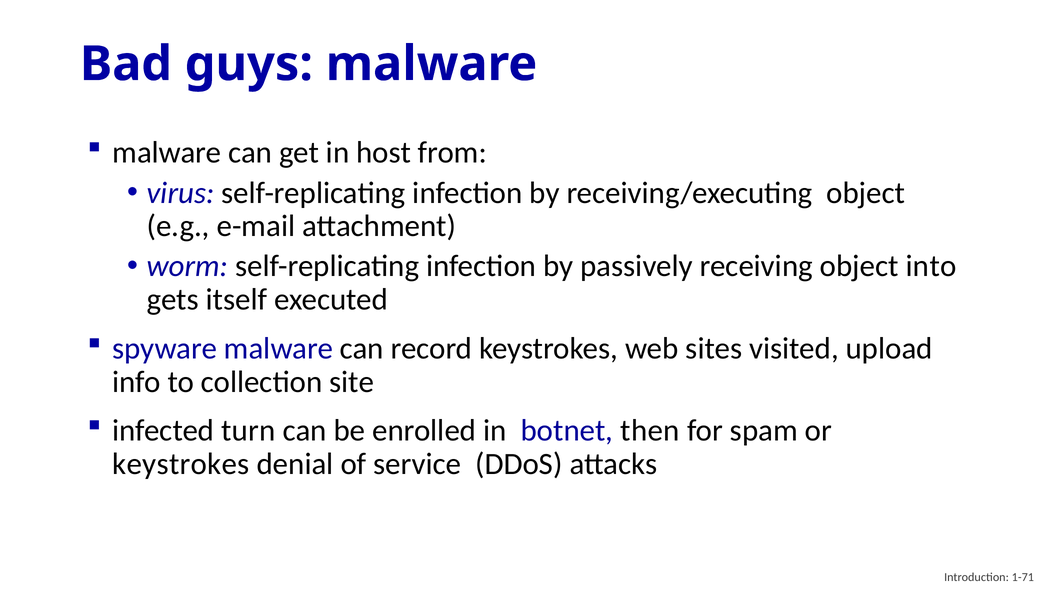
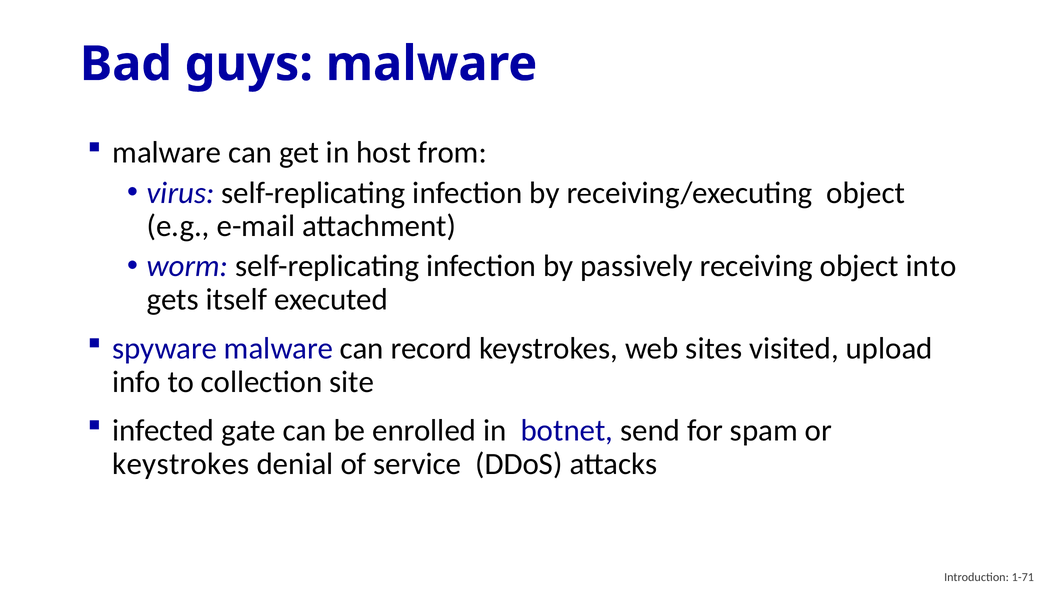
turn: turn -> gate
then: then -> send
